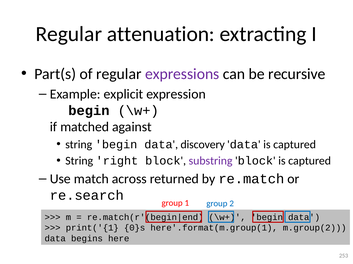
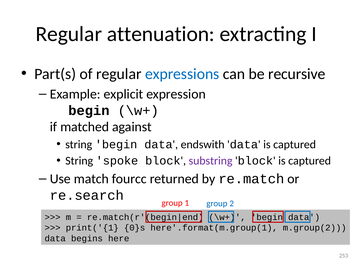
expressions colour: purple -> blue
discovery: discovery -> endswith
right: right -> spoke
across: across -> fourcc
